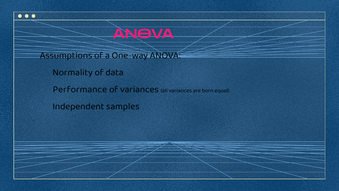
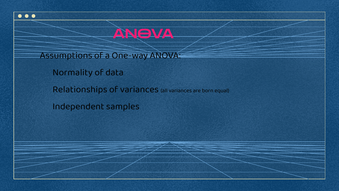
Performance: Performance -> Relationships
